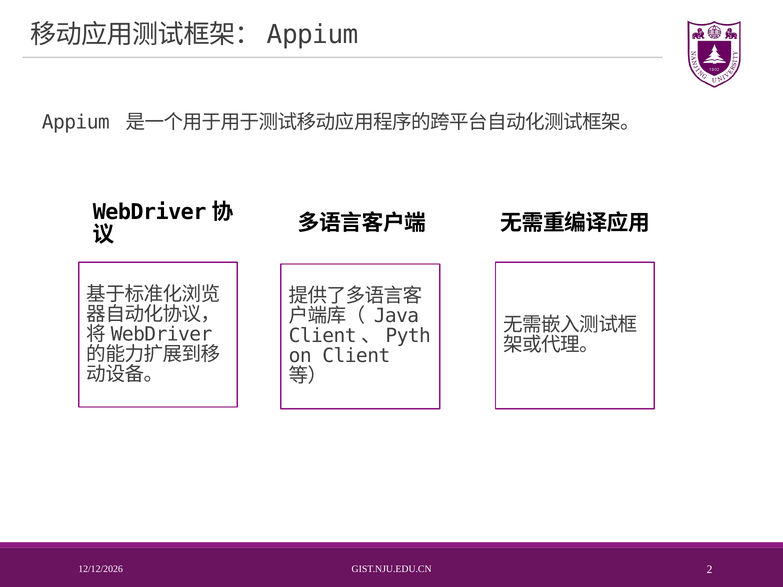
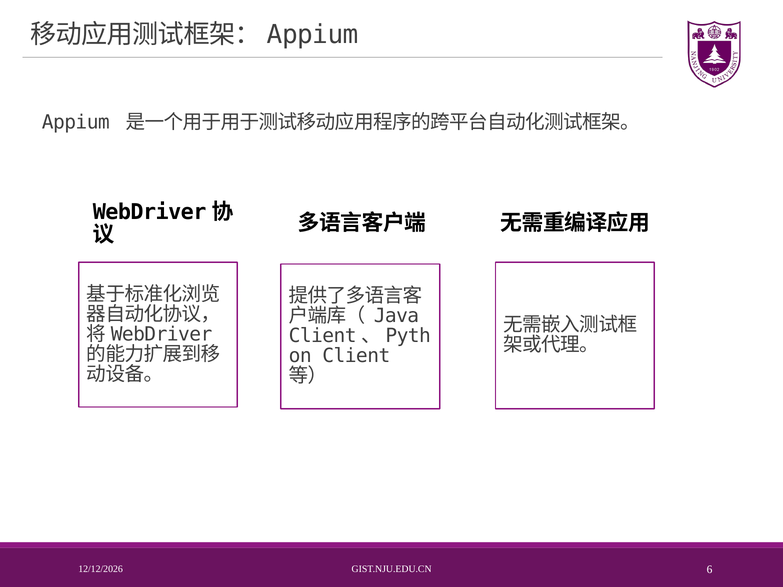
2: 2 -> 6
